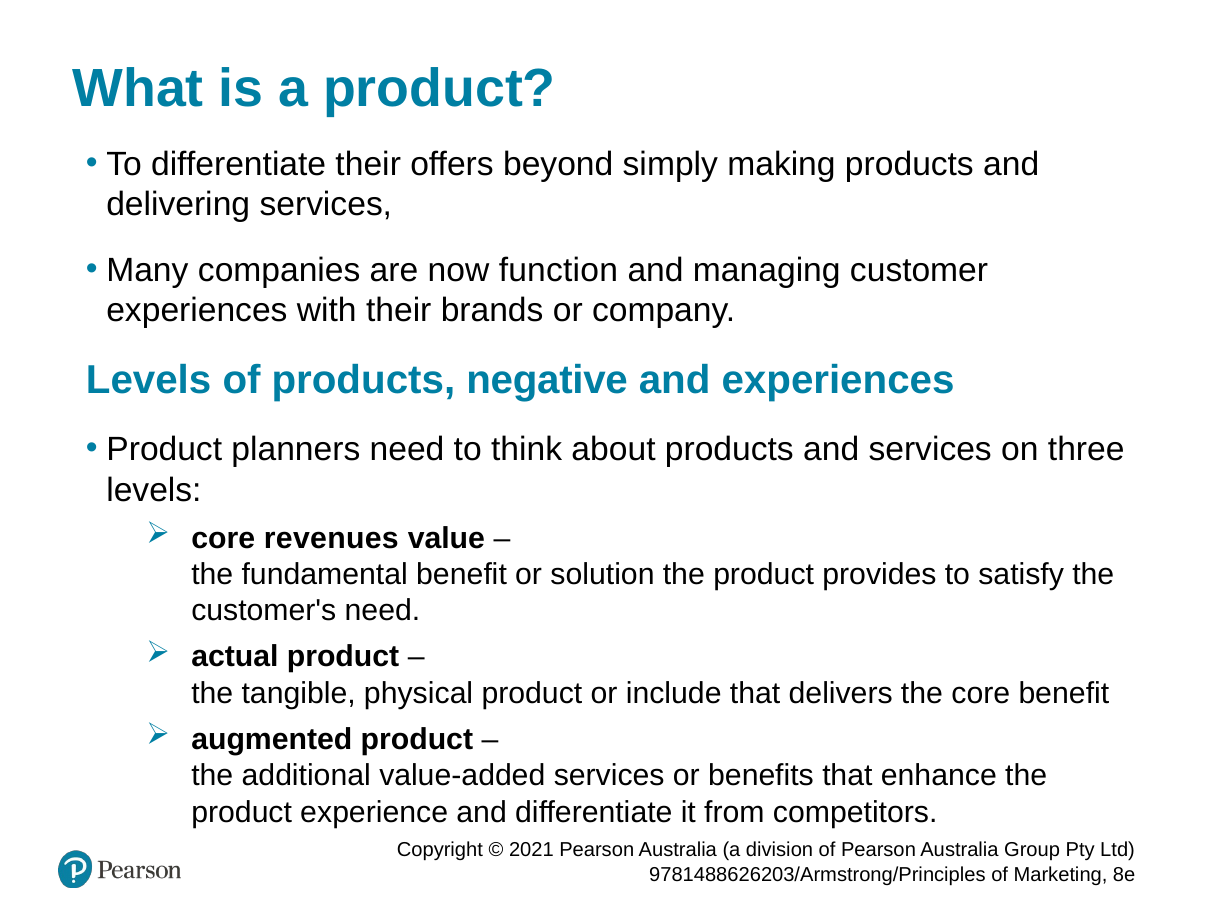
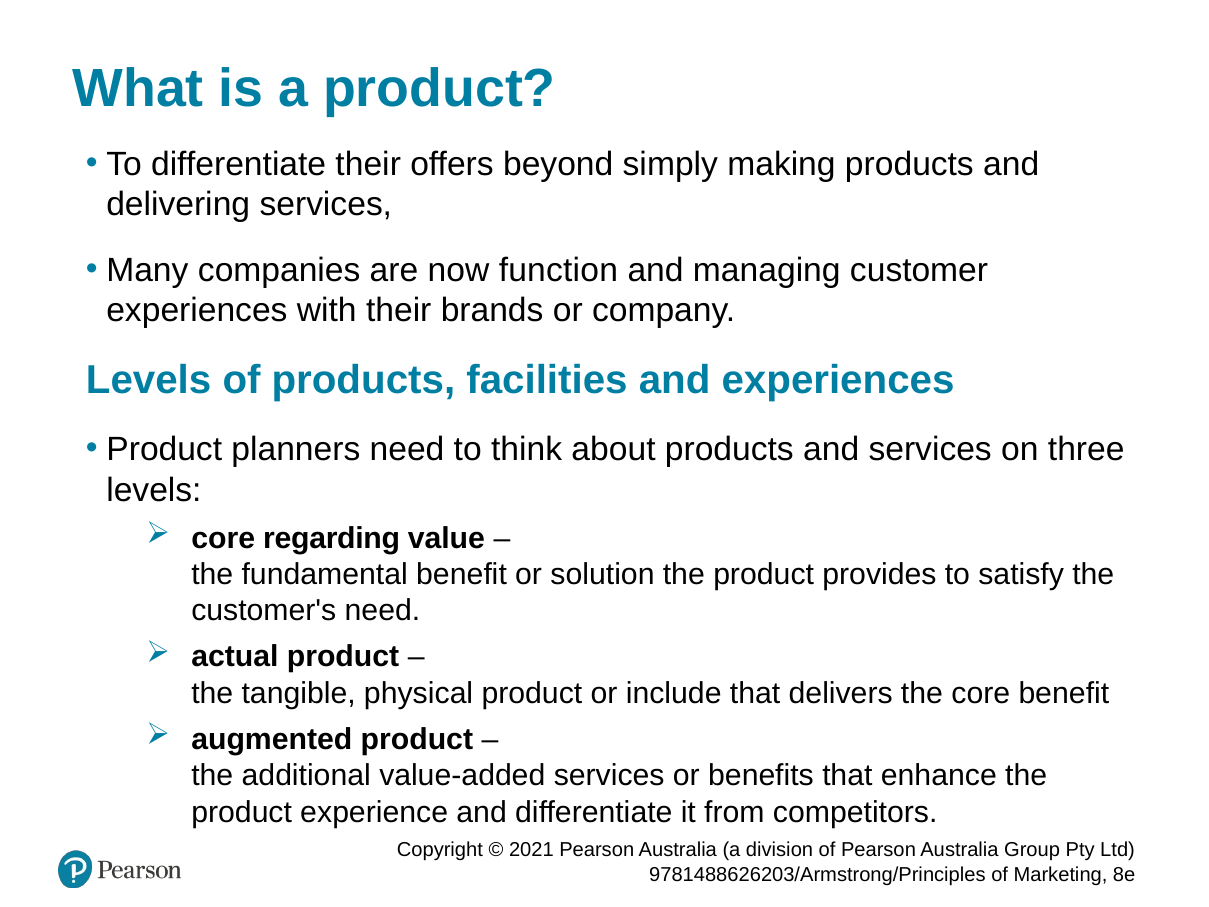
negative: negative -> facilities
revenues: revenues -> regarding
